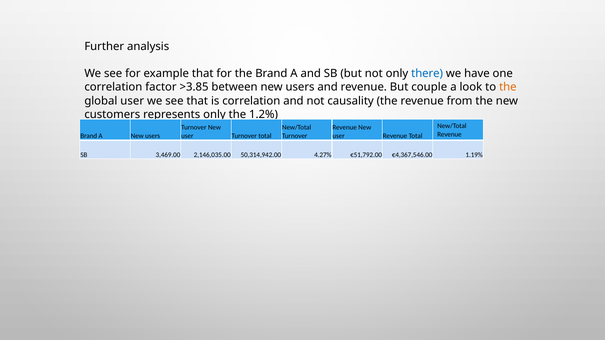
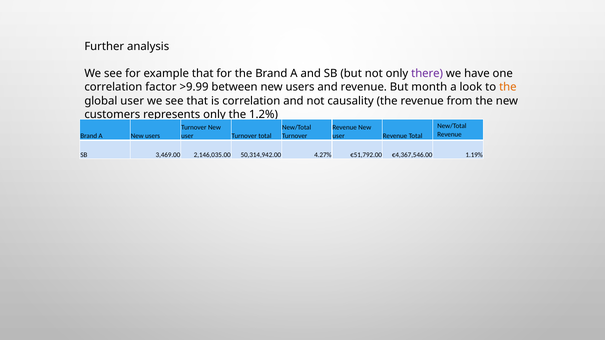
there colour: blue -> purple
>3.85: >3.85 -> >9.99
couple: couple -> month
